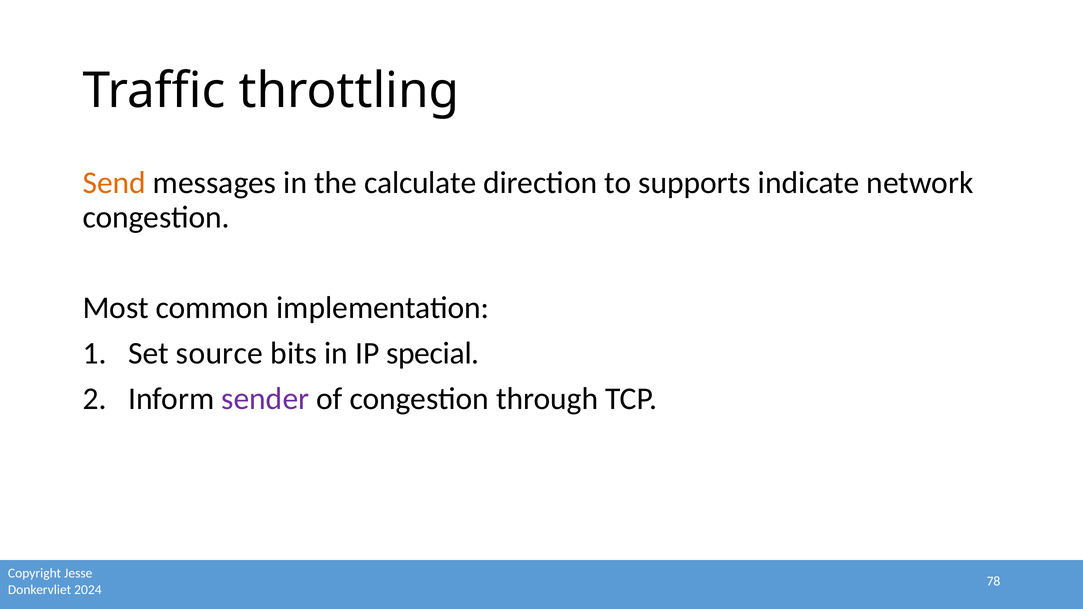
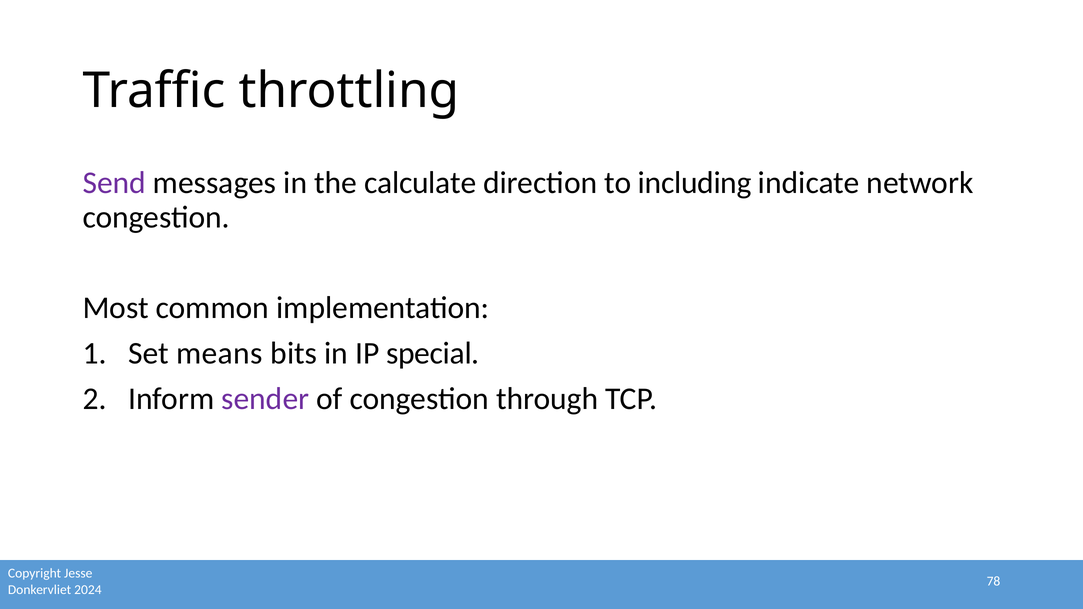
Send colour: orange -> purple
supports: supports -> including
source: source -> means
